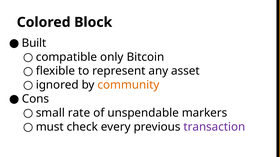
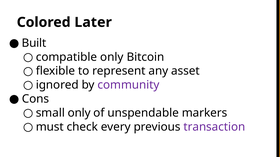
Block: Block -> Later
community colour: orange -> purple
small rate: rate -> only
